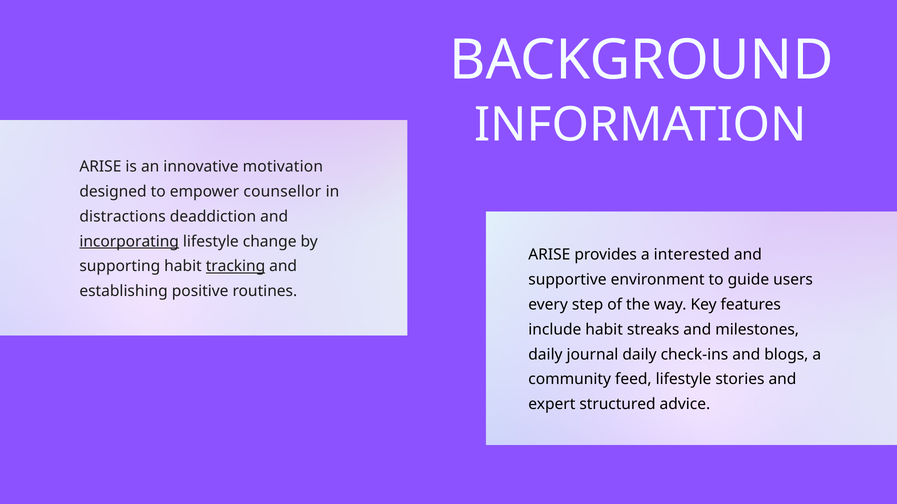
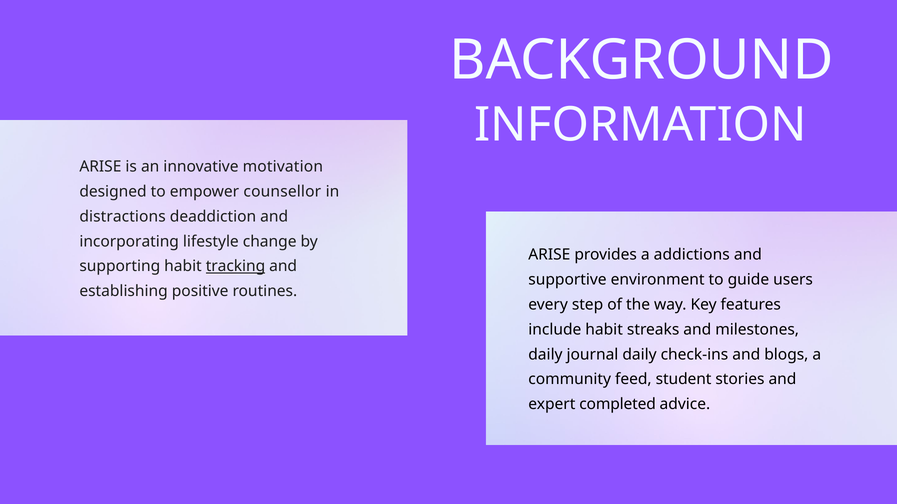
incorporating underline: present -> none
interested: interested -> addictions
feed lifestyle: lifestyle -> student
structured: structured -> completed
